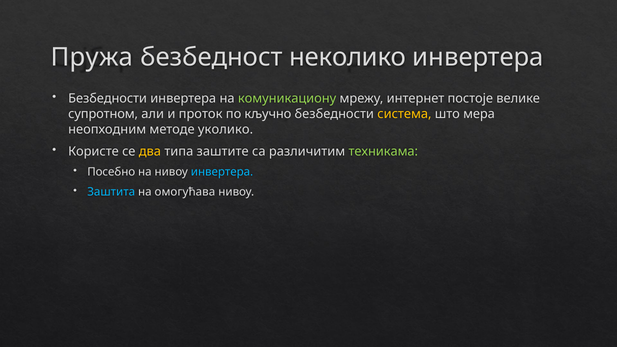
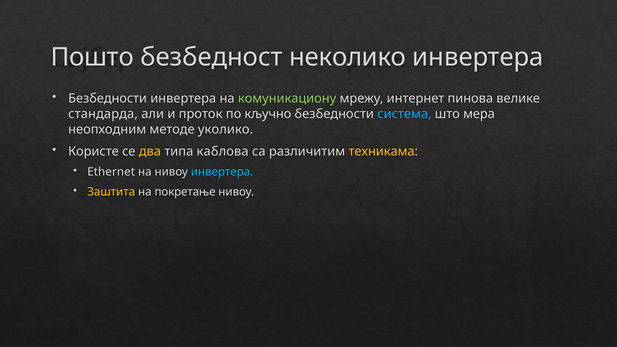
Пружа: Пружа -> Пошто
постоје: постоје -> пинова
супротном: супротном -> стандарда
система colour: yellow -> light blue
заштите: заштите -> каблова
техникама colour: light green -> yellow
Посебно: Посебно -> Ethernet
Заштита colour: light blue -> yellow
омогућава: омогућава -> покретање
